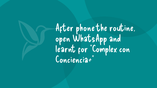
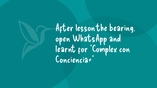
phone: phone -> lesson
routine: routine -> bearing
